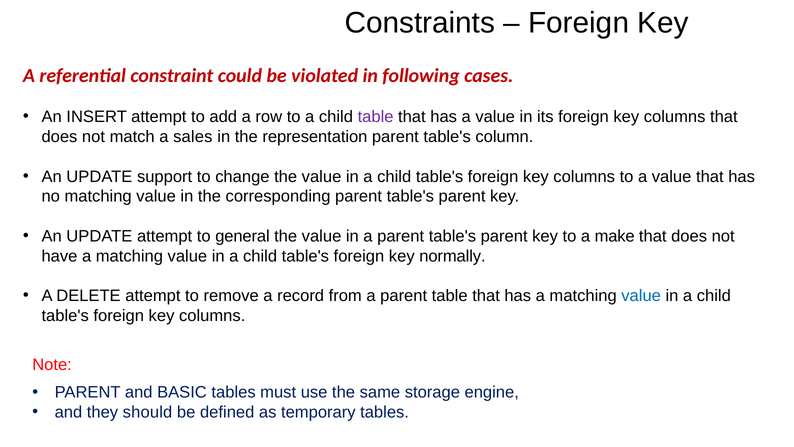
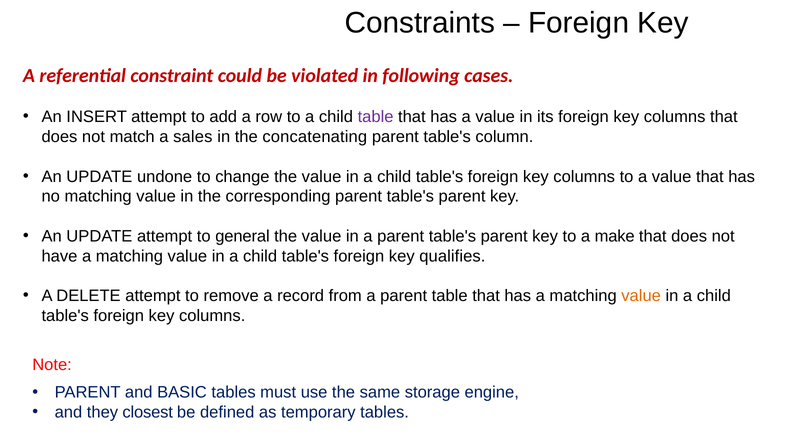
representation: representation -> concatenating
support: support -> undone
normally: normally -> qualifies
value at (641, 296) colour: blue -> orange
should: should -> closest
